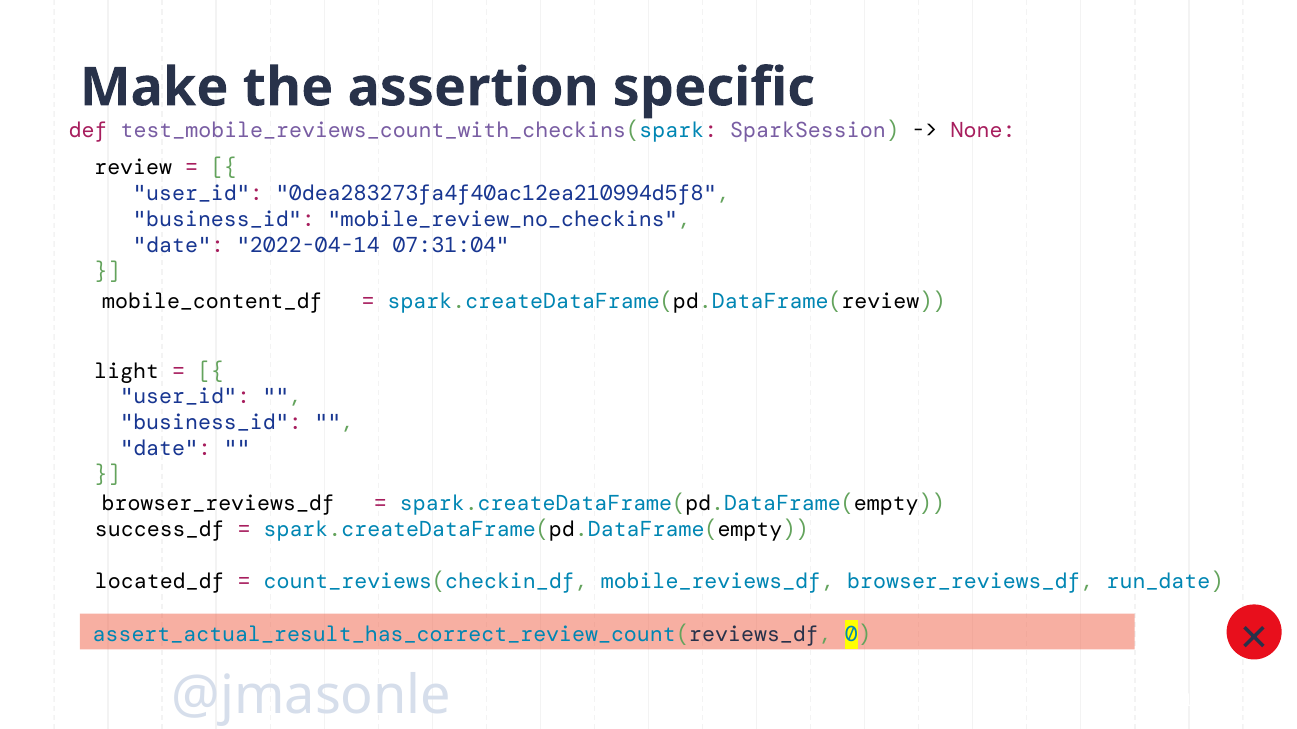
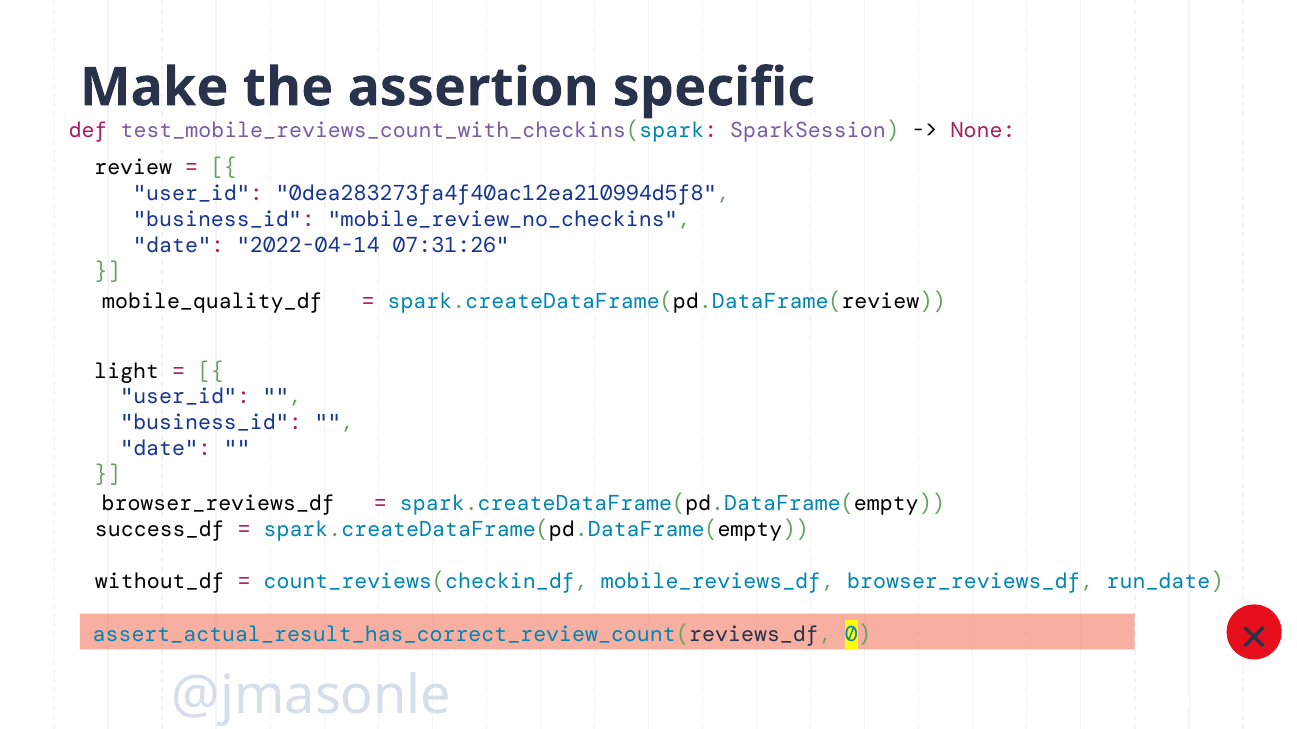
07:31:04: 07:31:04 -> 07:31:26
mobile_content_df: mobile_content_df -> mobile_quality_df
located_df: located_df -> without_df
